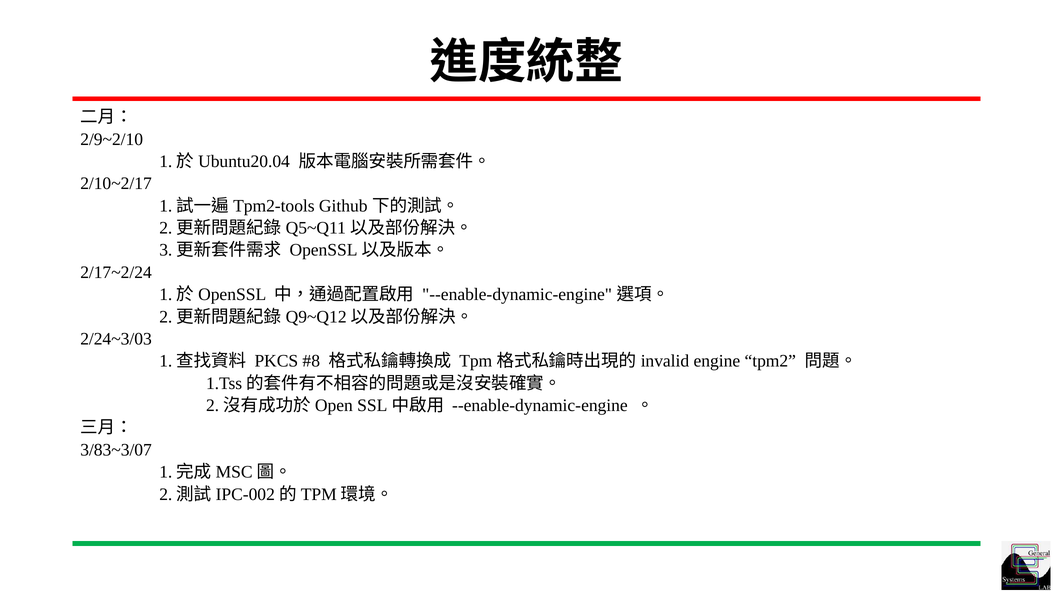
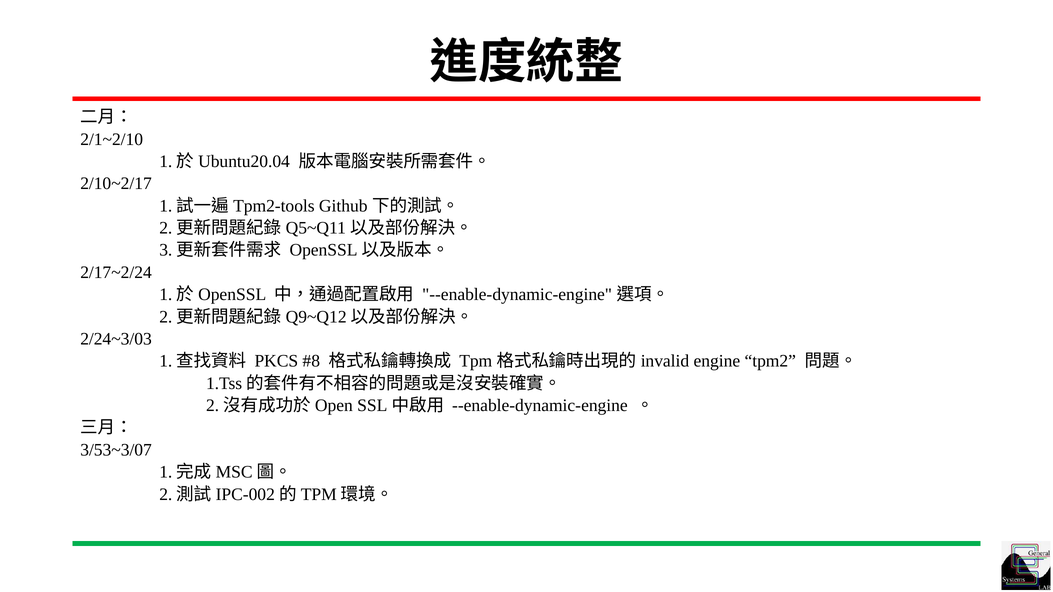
2/9~2/10: 2/9~2/10 -> 2/1~2/10
3/83~3/07: 3/83~3/07 -> 3/53~3/07
